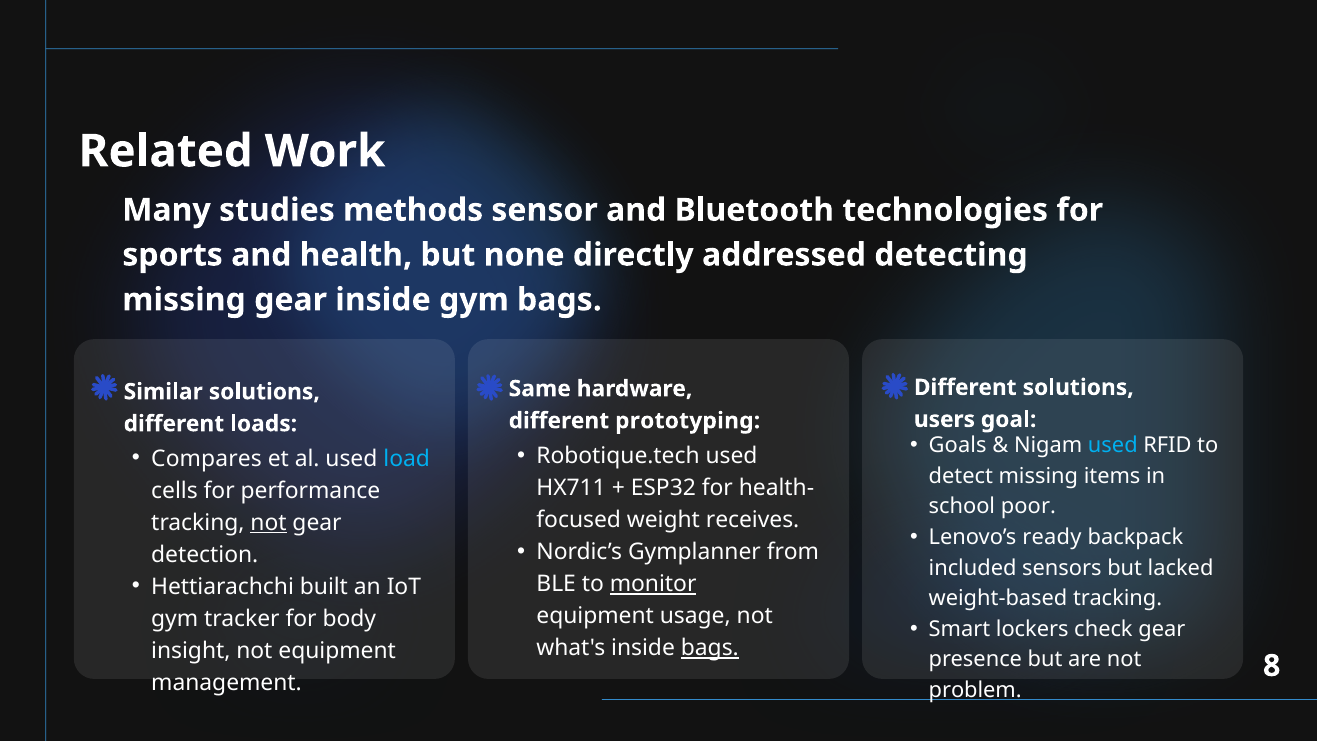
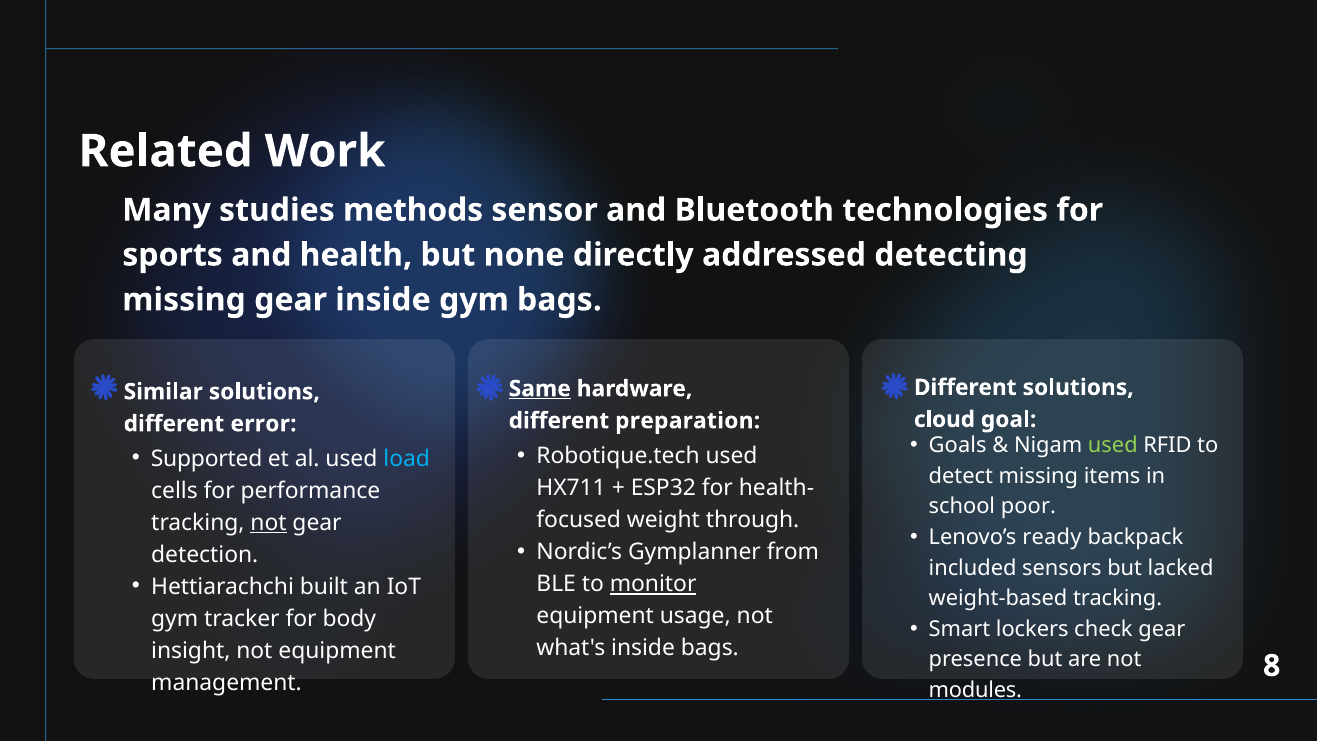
Same underline: none -> present
users: users -> cloud
prototyping: prototyping -> preparation
loads: loads -> error
used at (1113, 445) colour: light blue -> light green
Compares: Compares -> Supported
receives: receives -> through
bags at (710, 648) underline: present -> none
problem: problem -> modules
